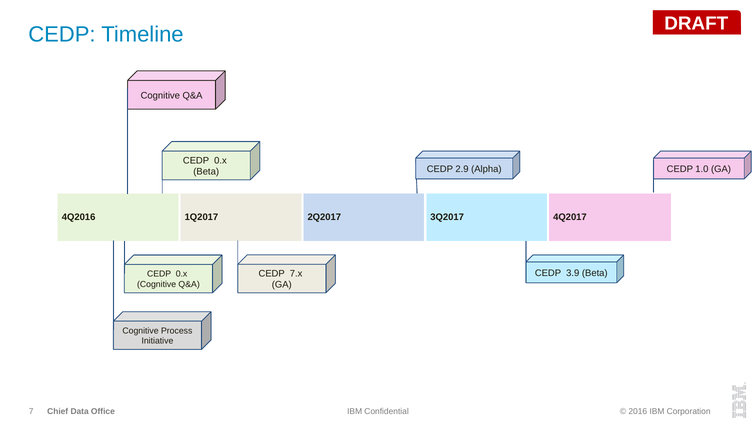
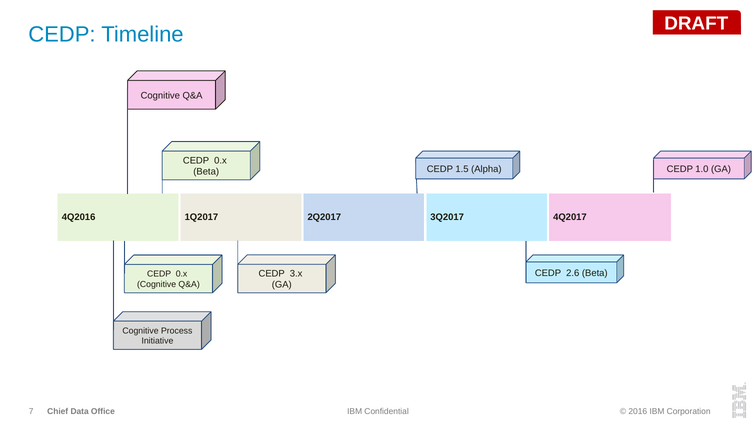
2.9: 2.9 -> 1.5
3.9: 3.9 -> 2.6
7.x: 7.x -> 3.x
